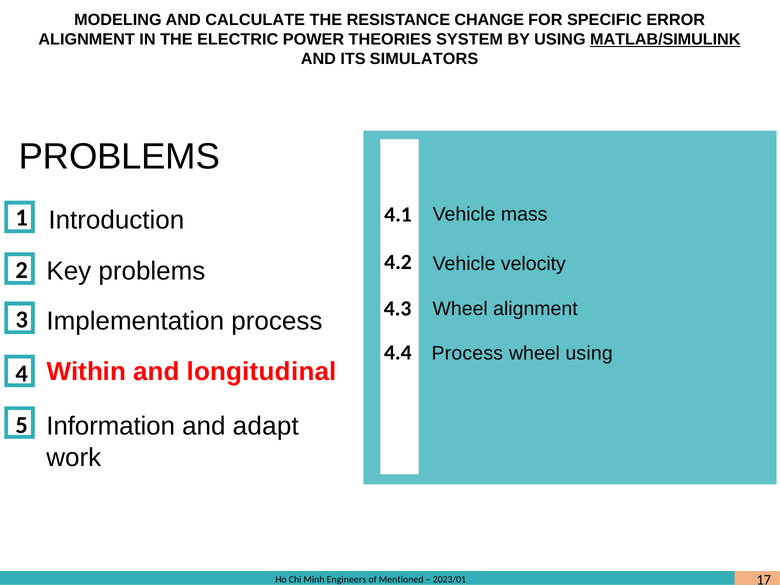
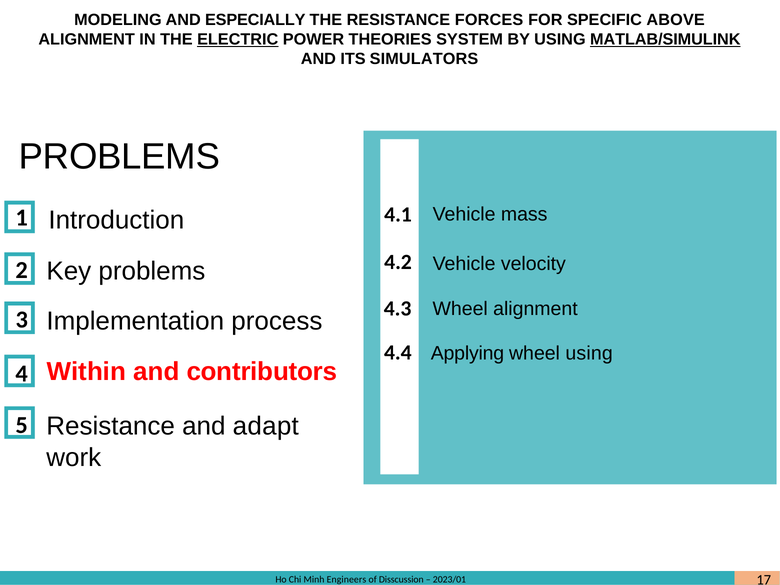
CALCULATE: CALCULATE -> ESPECIALLY
CHANGE: CHANGE -> FORCES
ERROR: ERROR -> ABOVE
ELECTRIC underline: none -> present
4.4 Process: Process -> Applying
longitudinal: longitudinal -> contributors
Information at (111, 426): Information -> Resistance
Mentioned: Mentioned -> Disscussion
